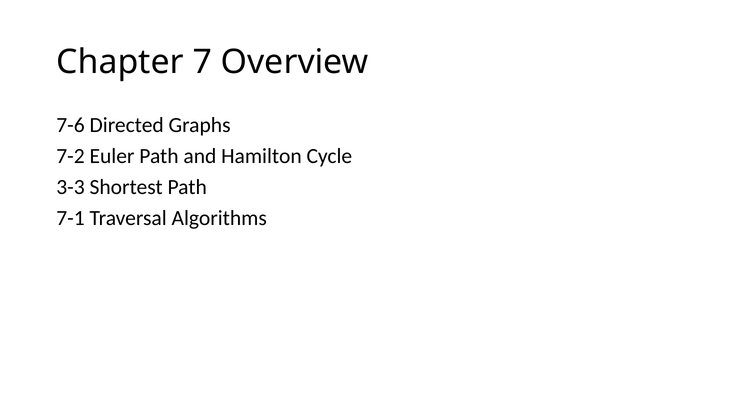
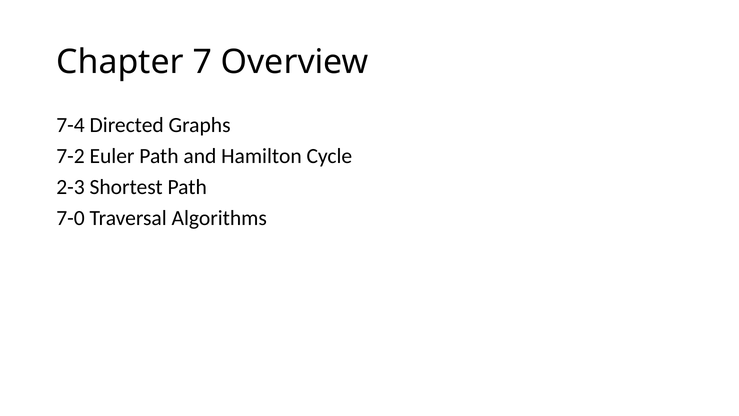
7-6: 7-6 -> 7-4
3-3: 3-3 -> 2-3
7-1: 7-1 -> 7-0
